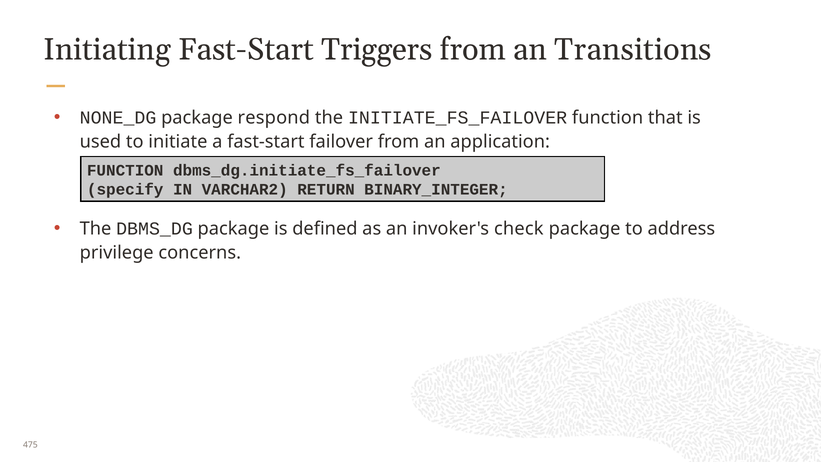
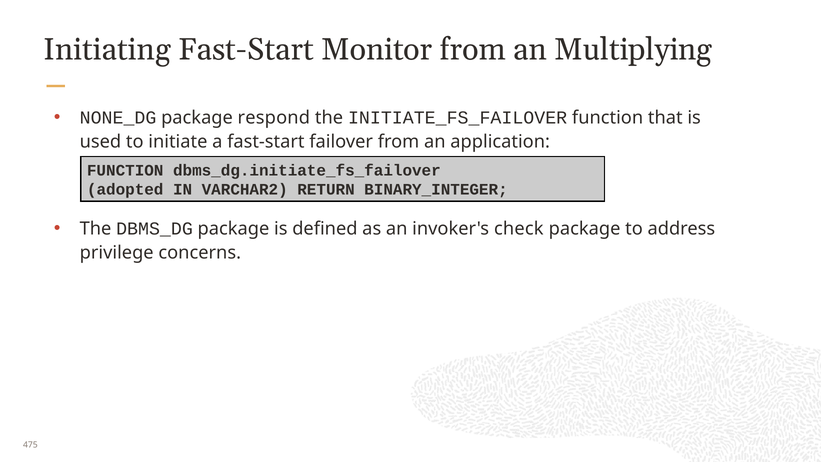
Triggers: Triggers -> Monitor
Transitions: Transitions -> Multiplying
specify: specify -> adopted
